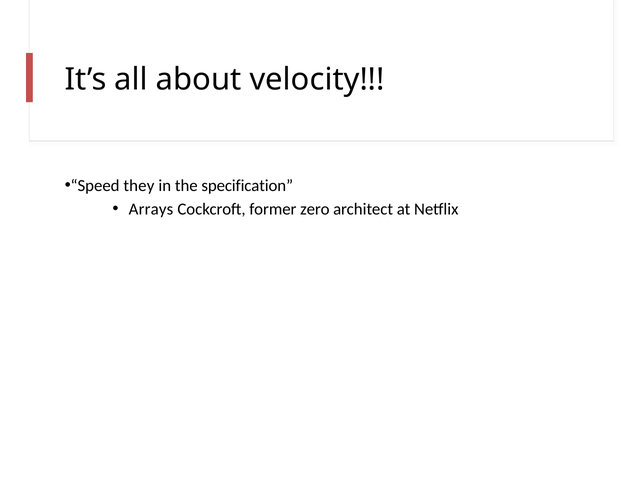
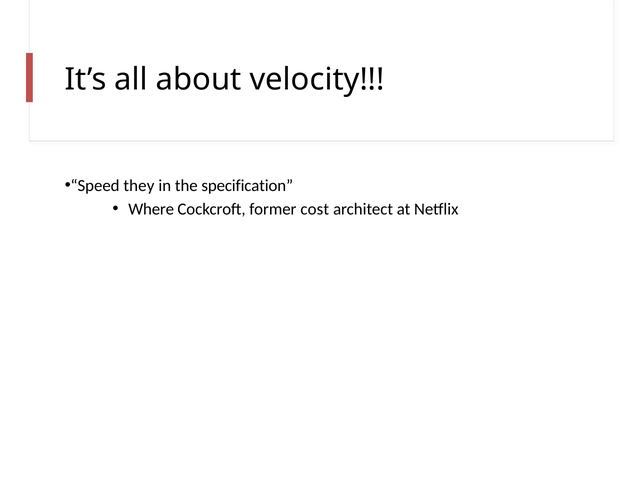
Arrays: Arrays -> Where
zero: zero -> cost
